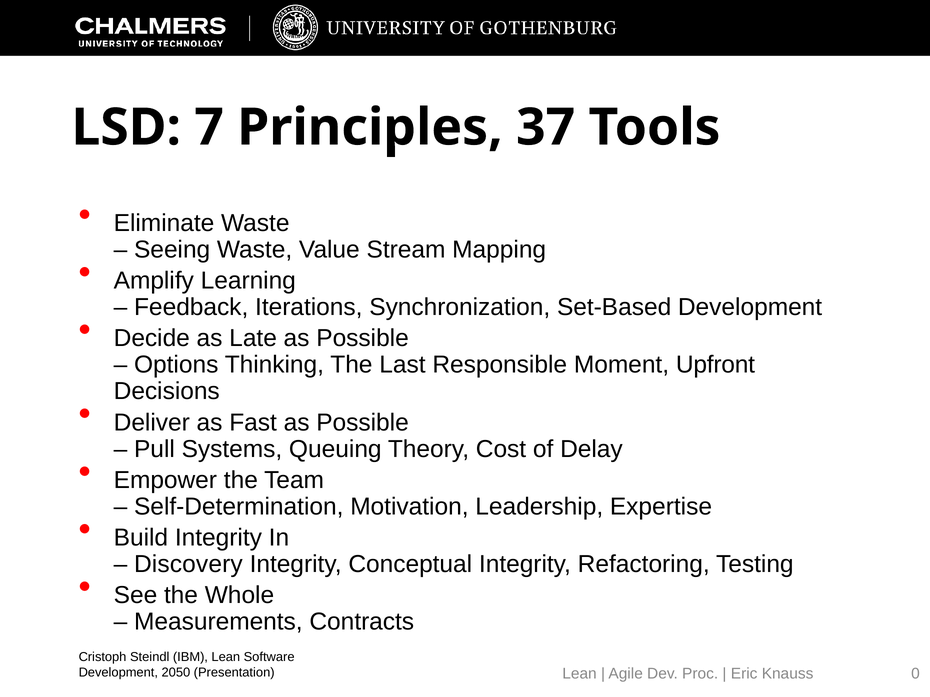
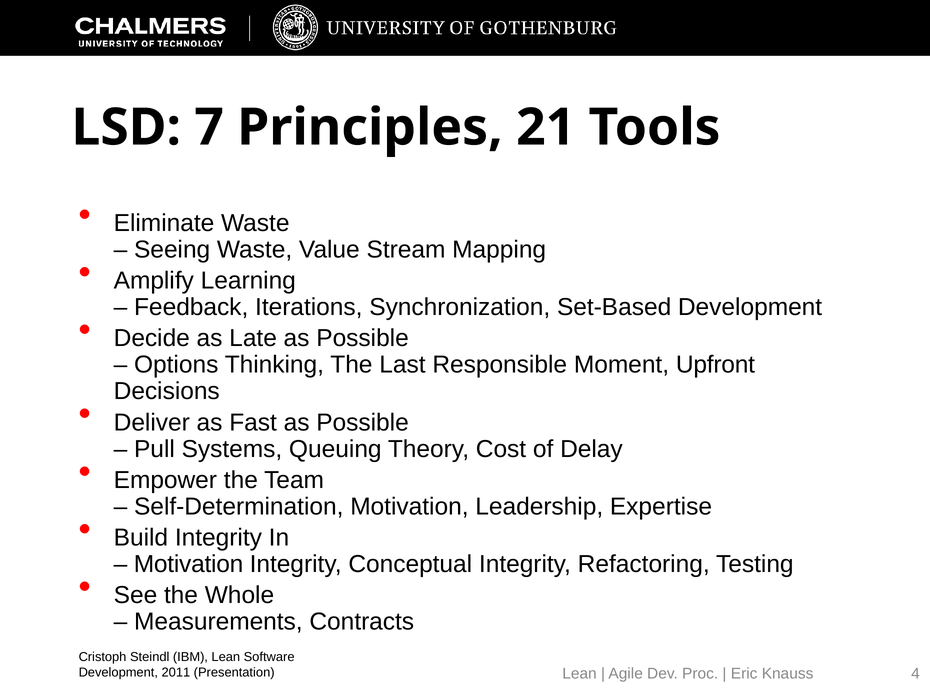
37: 37 -> 21
Discovery at (188, 565): Discovery -> Motivation
2050: 2050 -> 2011
0: 0 -> 4
